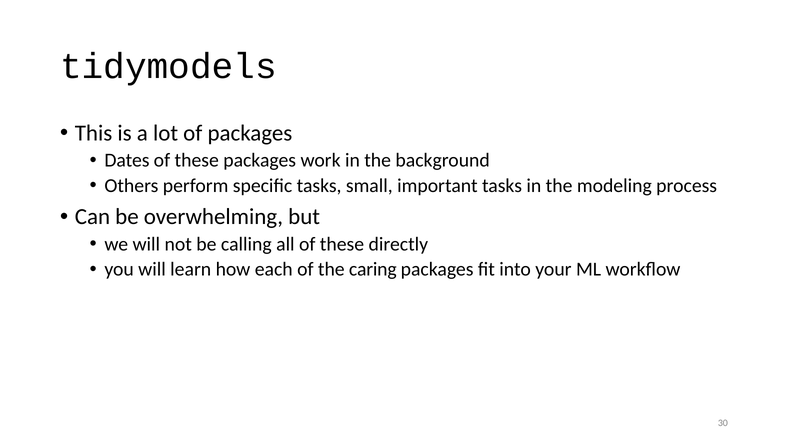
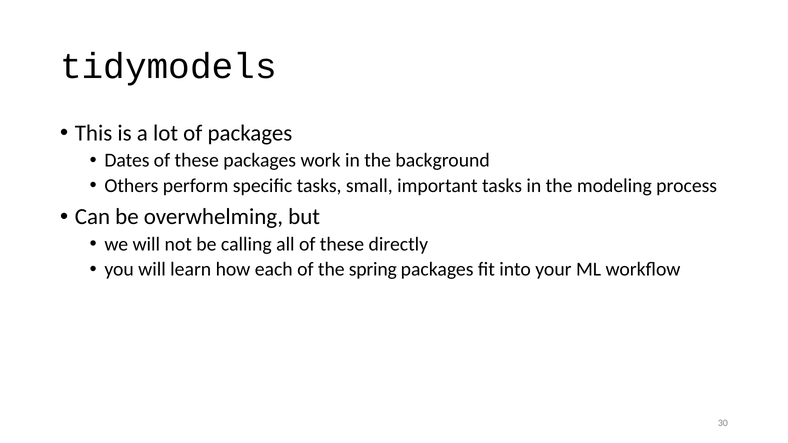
caring: caring -> spring
